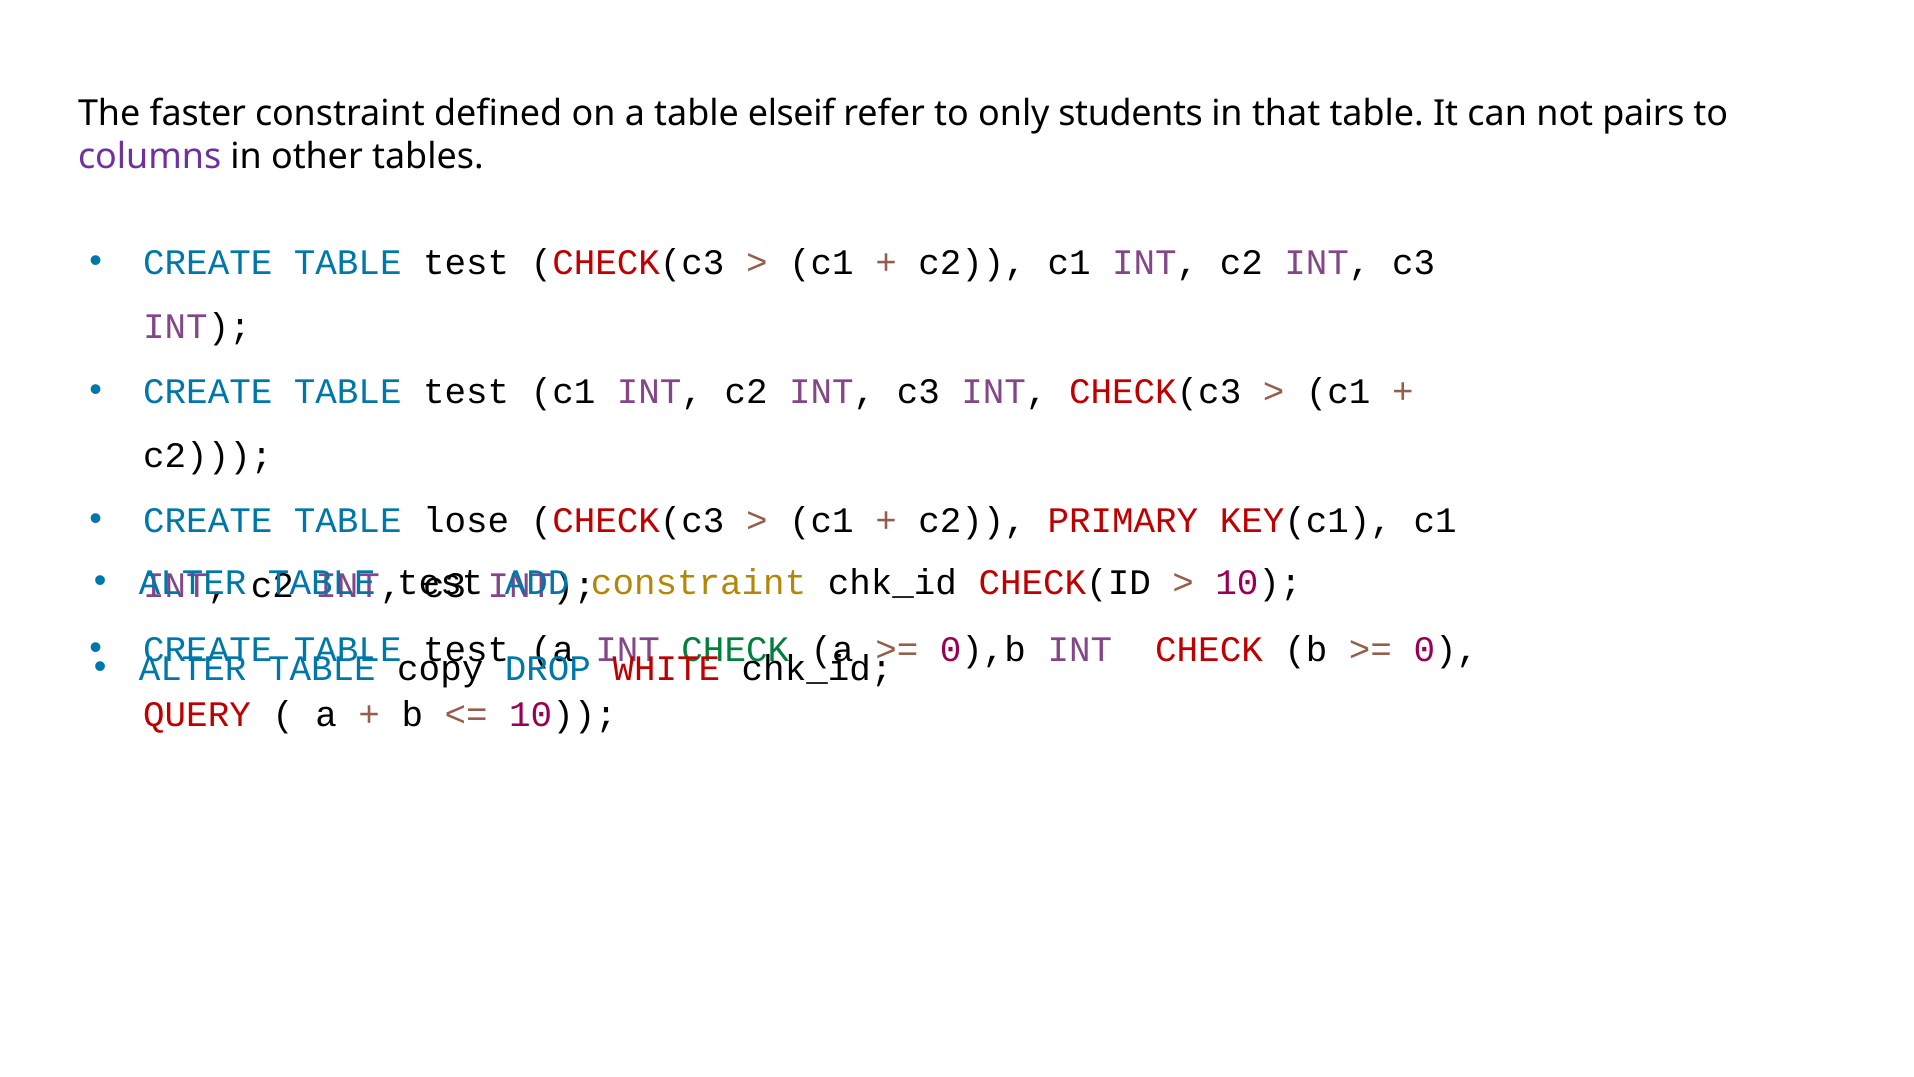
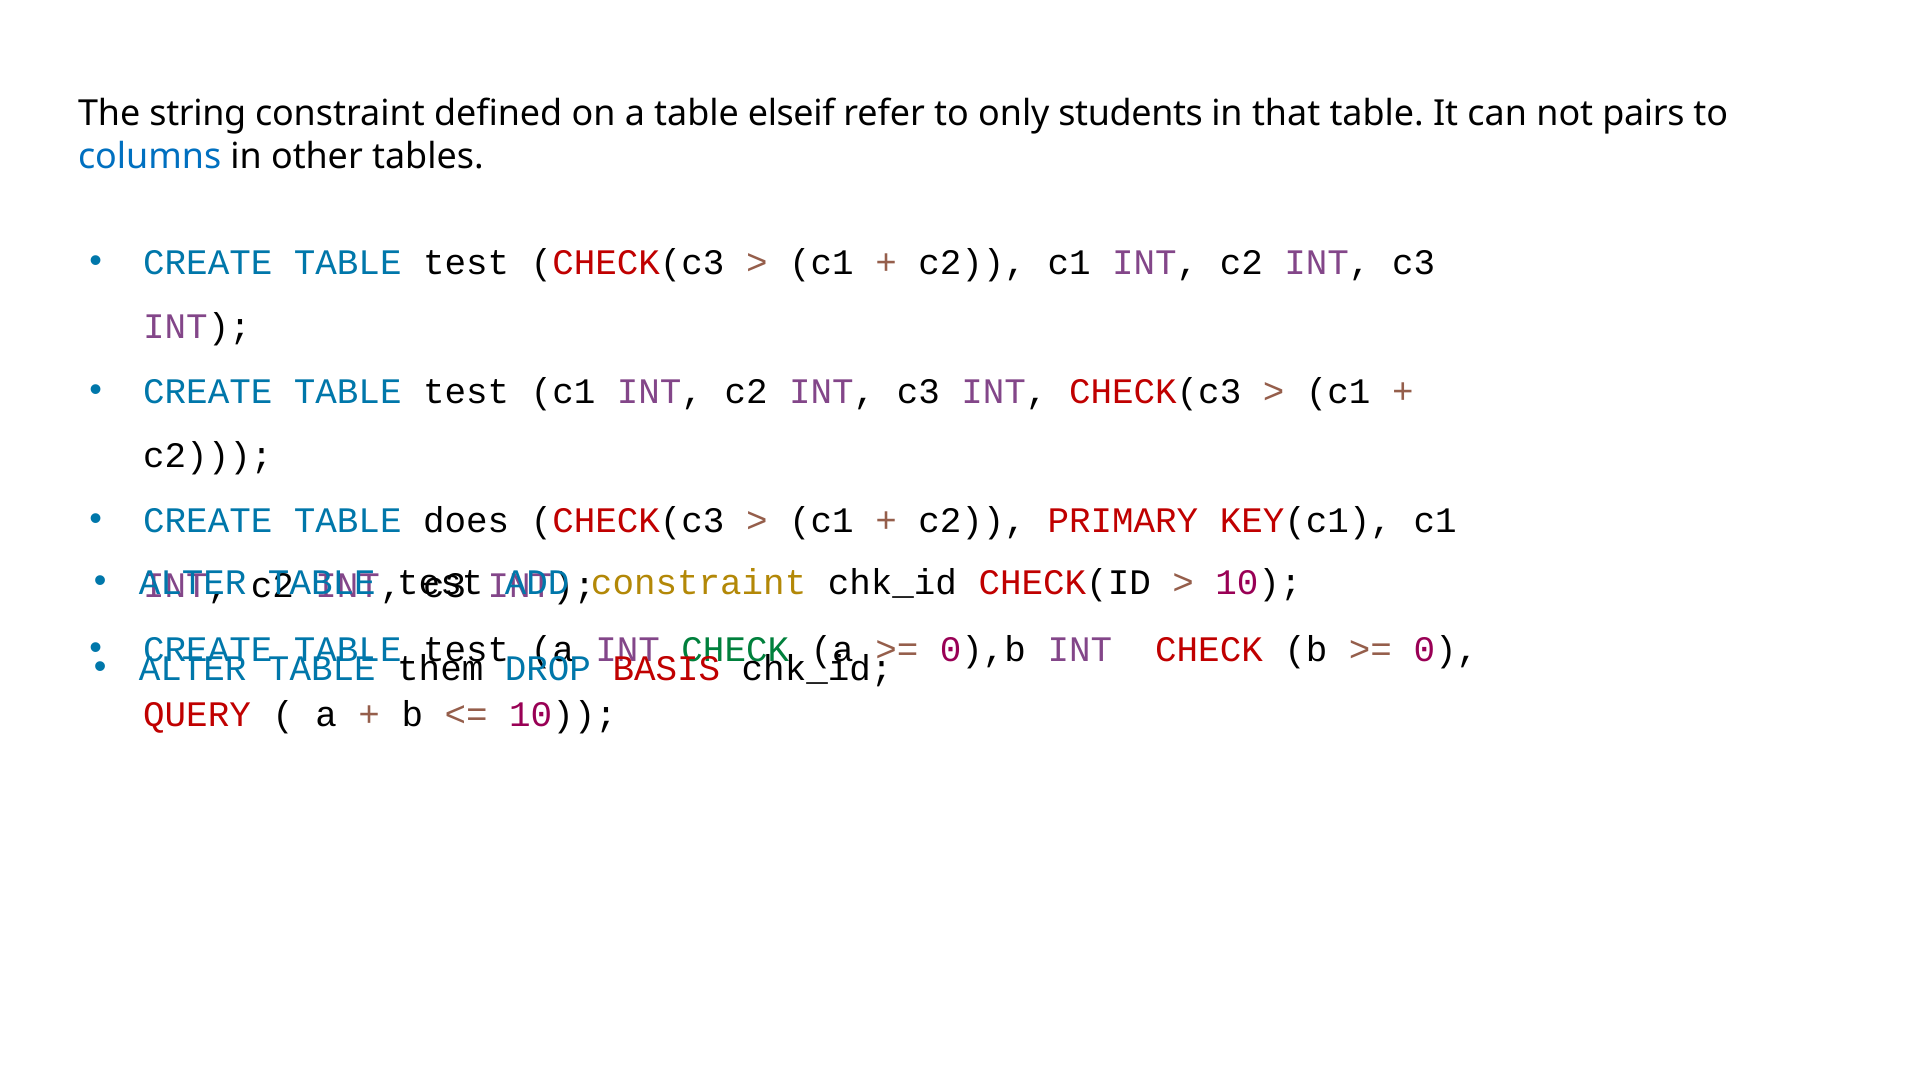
faster: faster -> string
columns colour: purple -> blue
lose: lose -> does
copy: copy -> them
WHITE: WHITE -> BASIS
